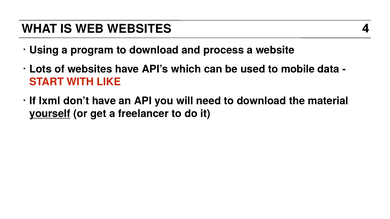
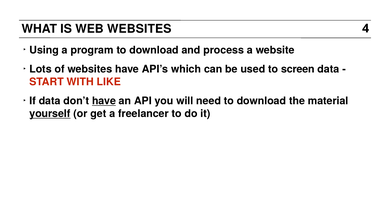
mobile: mobile -> screen
If lxml: lxml -> data
have at (104, 101) underline: none -> present
